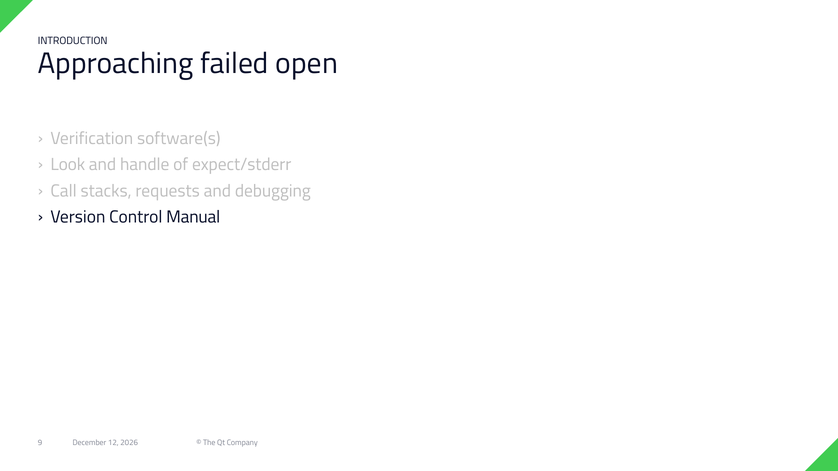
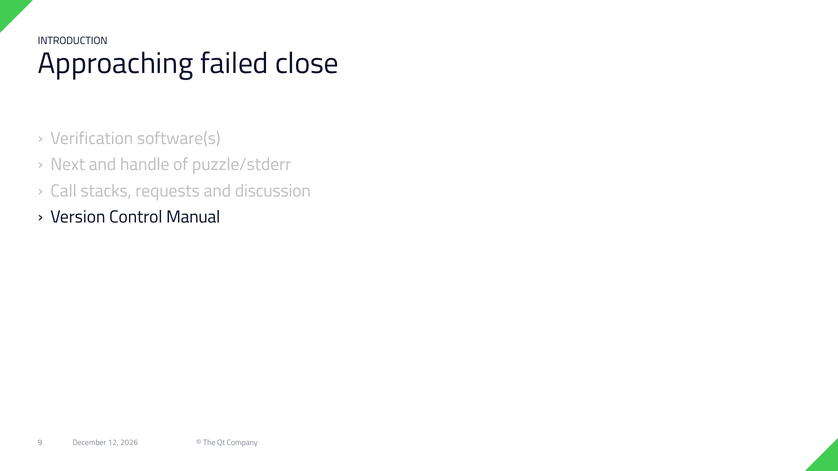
open: open -> close
Look: Look -> Next
expect/stderr: expect/stderr -> puzzle/stderr
debugging: debugging -> discussion
